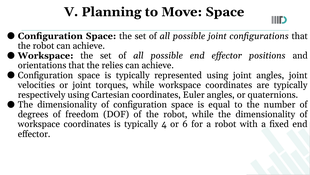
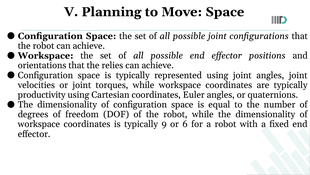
respectively: respectively -> productivity
4: 4 -> 9
